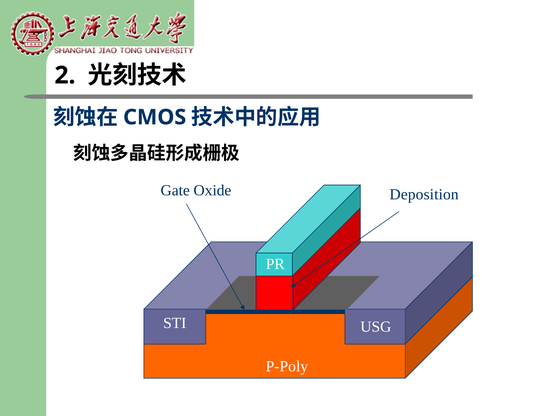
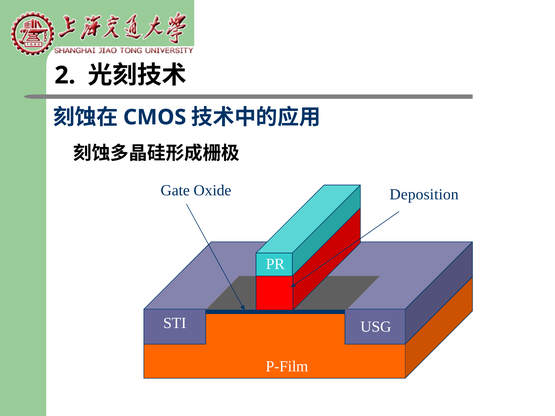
P-Poly: P-Poly -> P-Film
